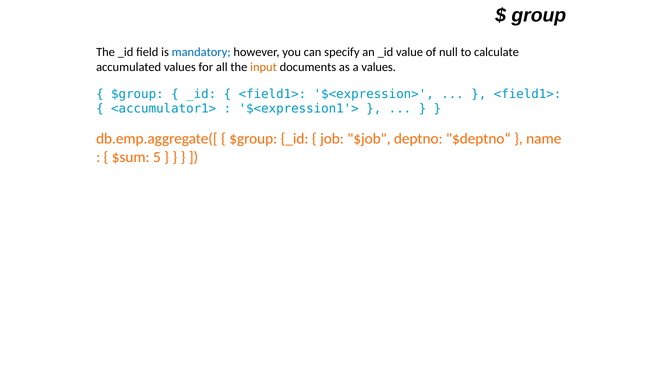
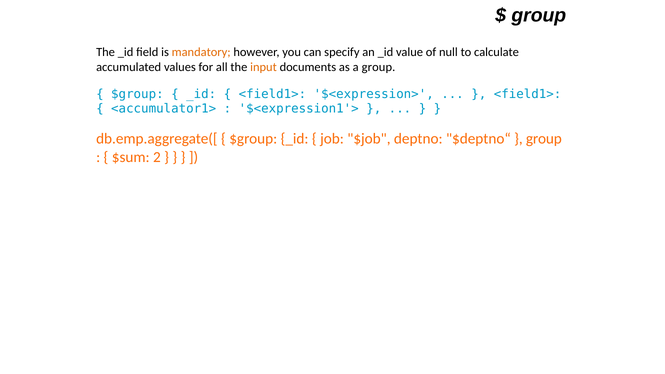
mandatory colour: blue -> orange
a values: values -> group
name at (544, 139): name -> group
5: 5 -> 2
